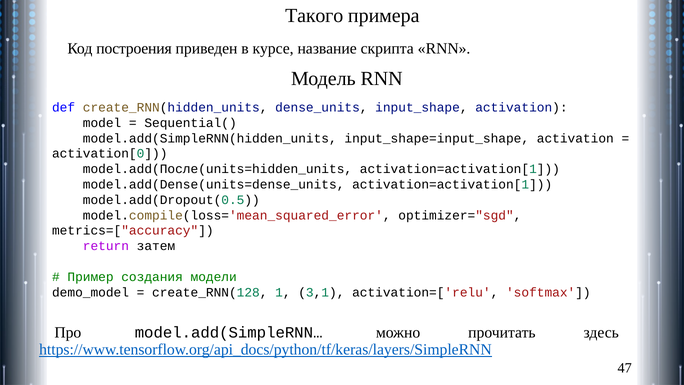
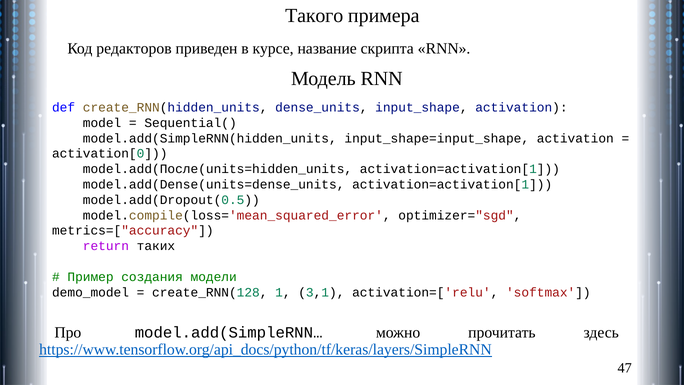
построения: построения -> редакторов
затем: затем -> таких
